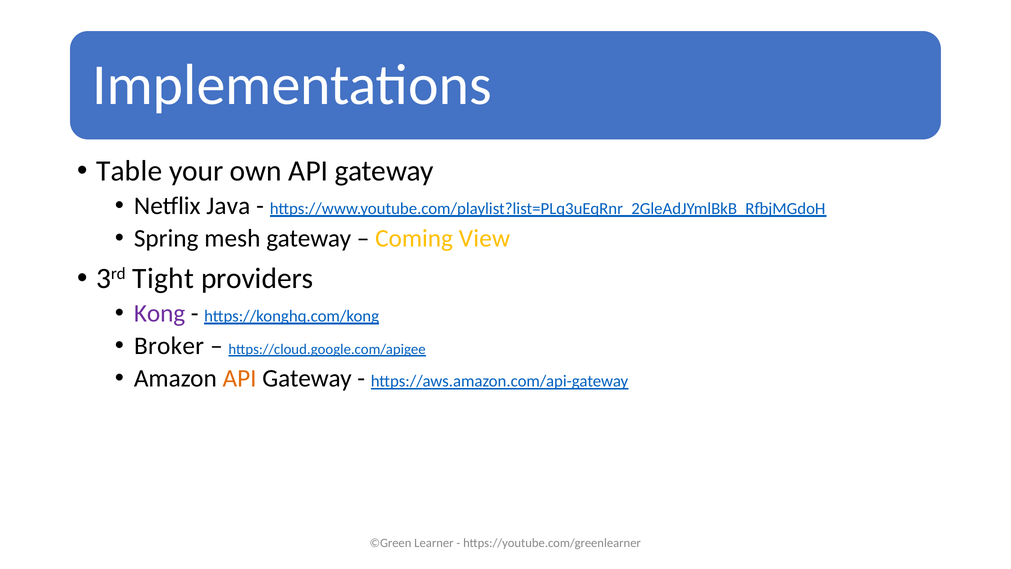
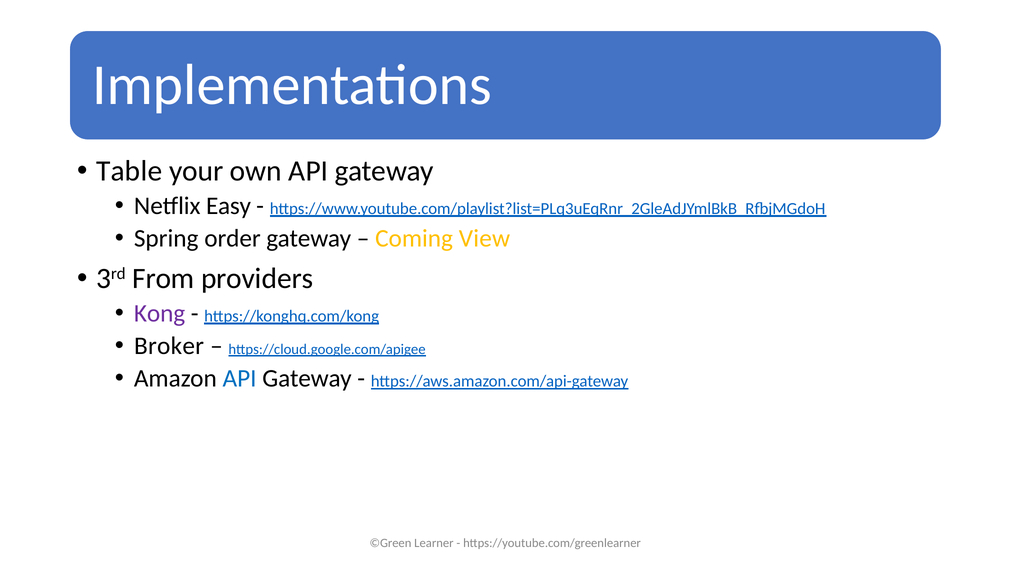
Java: Java -> Easy
mesh: mesh -> order
Tight: Tight -> From
API at (240, 378) colour: orange -> blue
